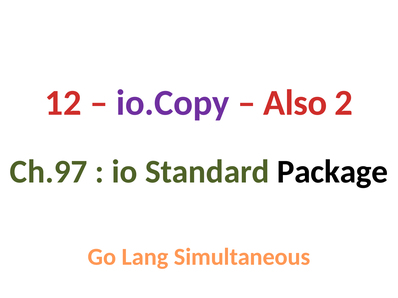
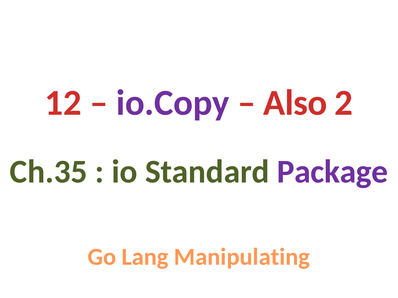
Ch.97: Ch.97 -> Ch.35
Package colour: black -> purple
Simultaneous: Simultaneous -> Manipulating
